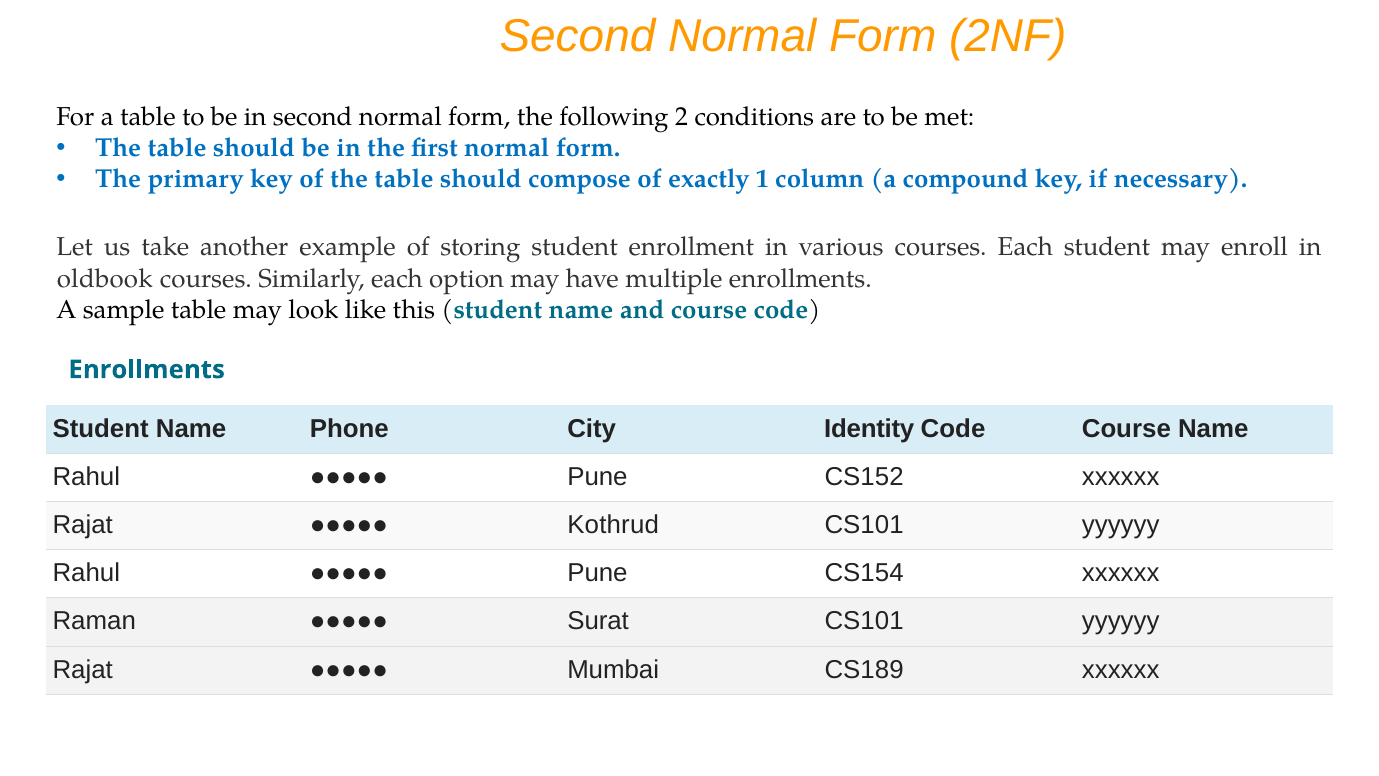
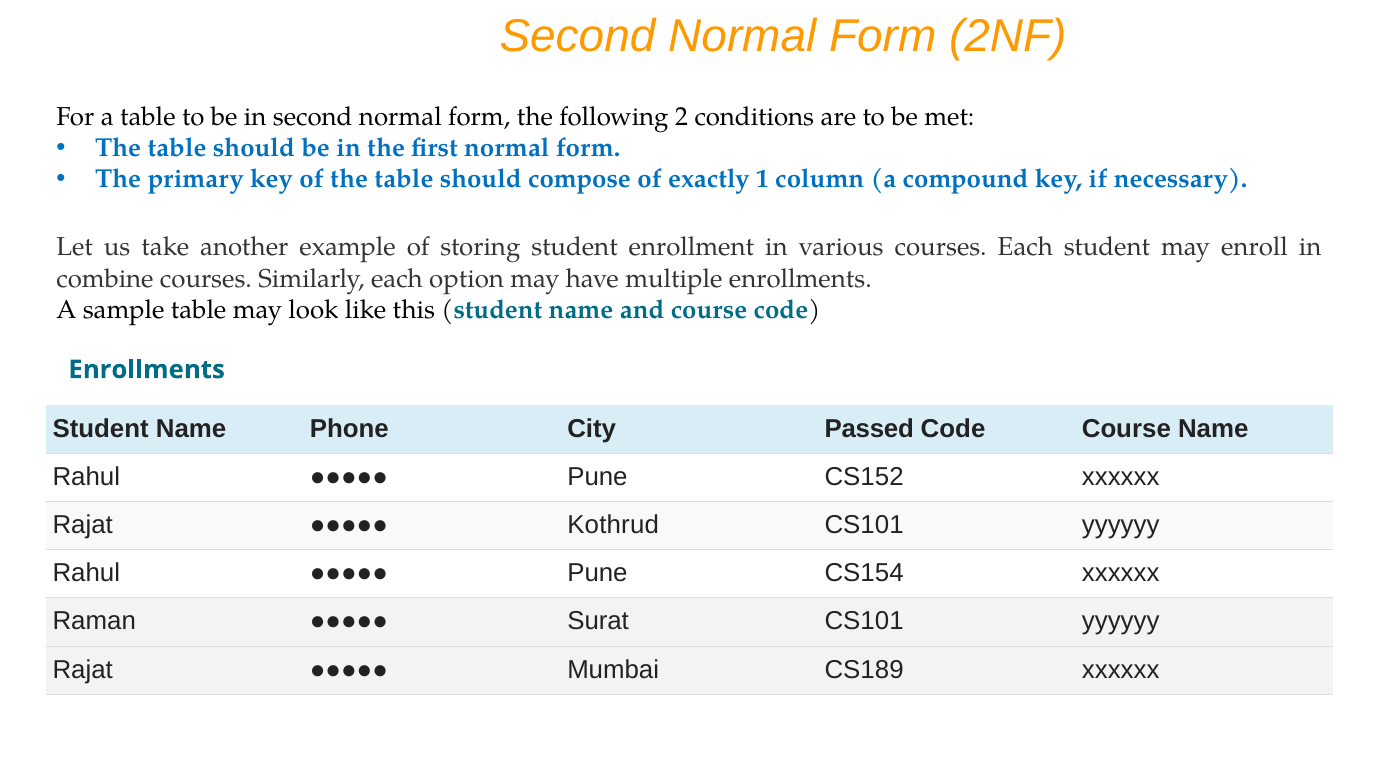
oldbook: oldbook -> combine
Identity: Identity -> Passed
